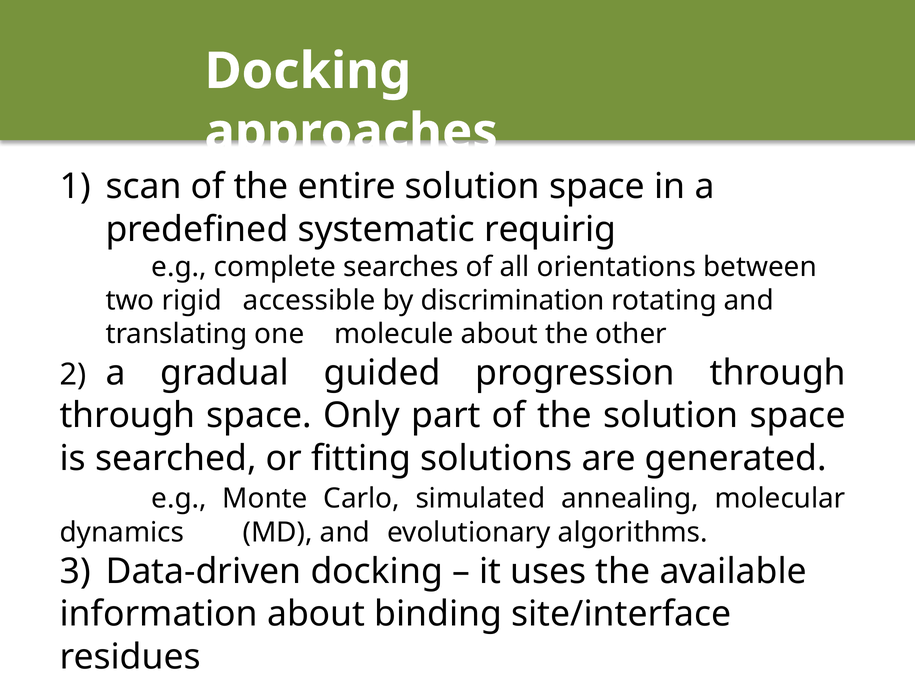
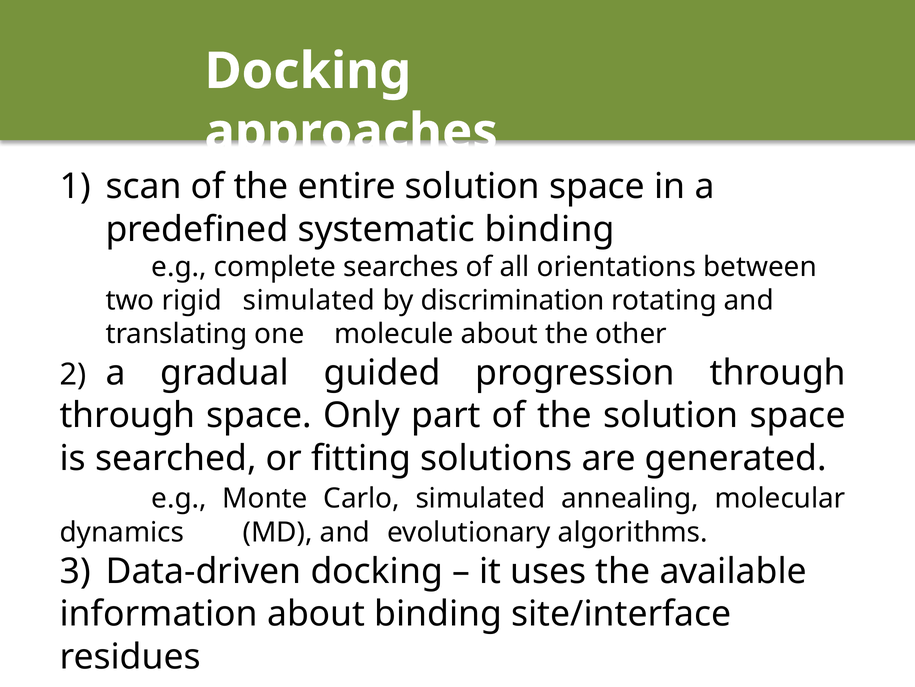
systematic requirig: requirig -> binding
rigid accessible: accessible -> simulated
